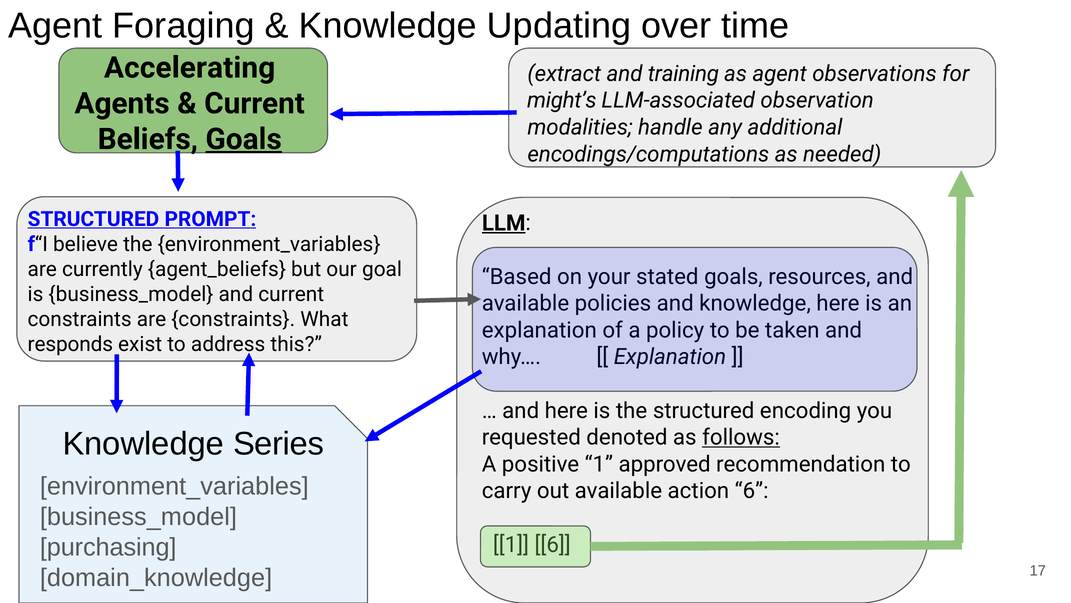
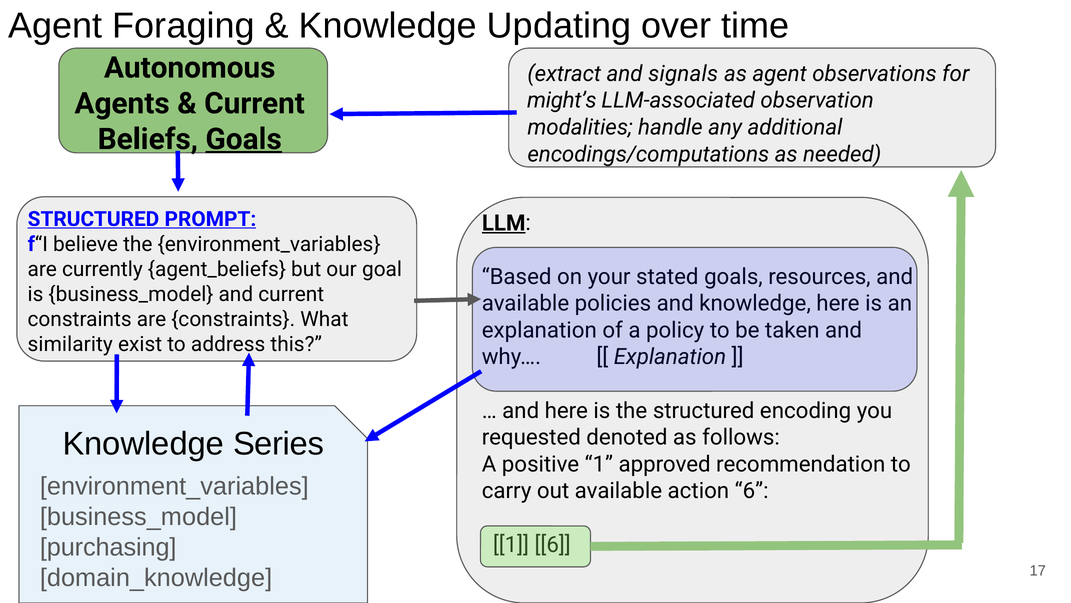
Accelerating: Accelerating -> Autonomous
training: training -> signals
responds: responds -> similarity
follows underline: present -> none
